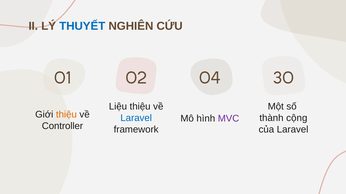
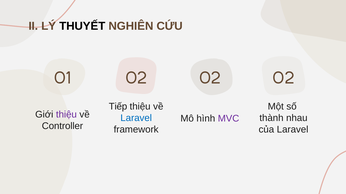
THUYẾT colour: blue -> black
02 04: 04 -> 02
01 30: 30 -> 02
Liệu: Liệu -> Tiếp
thiệu at (66, 115) colour: orange -> purple
cộng: cộng -> nhau
